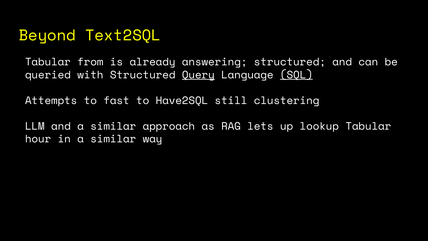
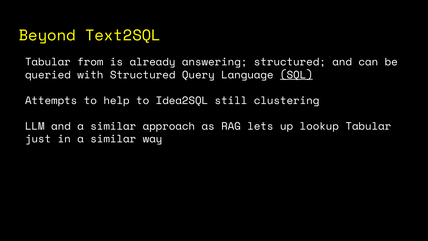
Query underline: present -> none
fast: fast -> help
Have2SQL: Have2SQL -> Idea2SQL
hour: hour -> just
